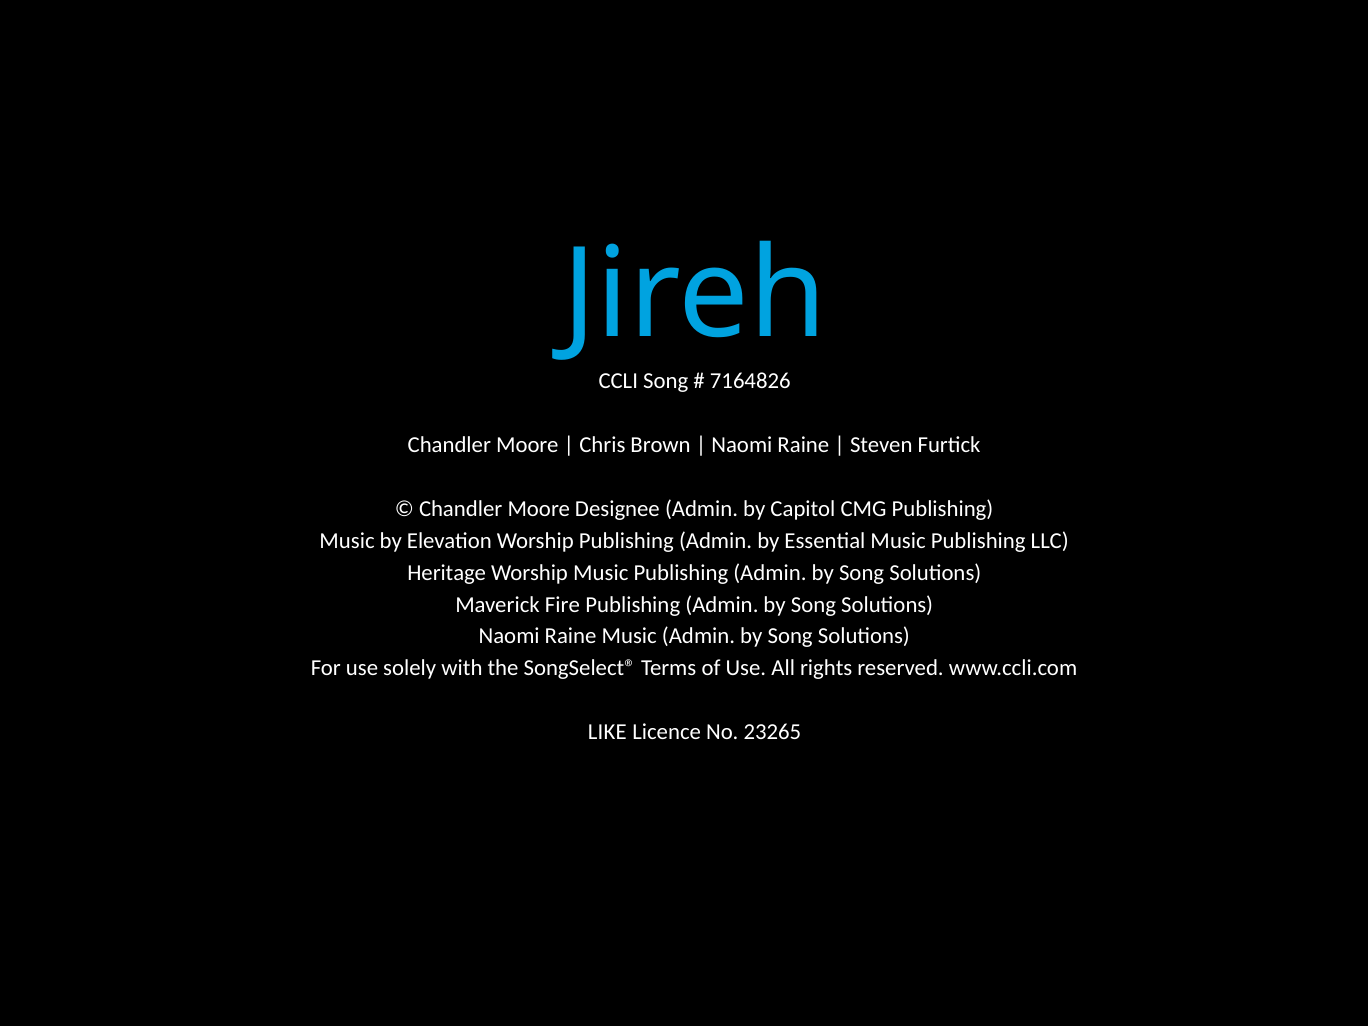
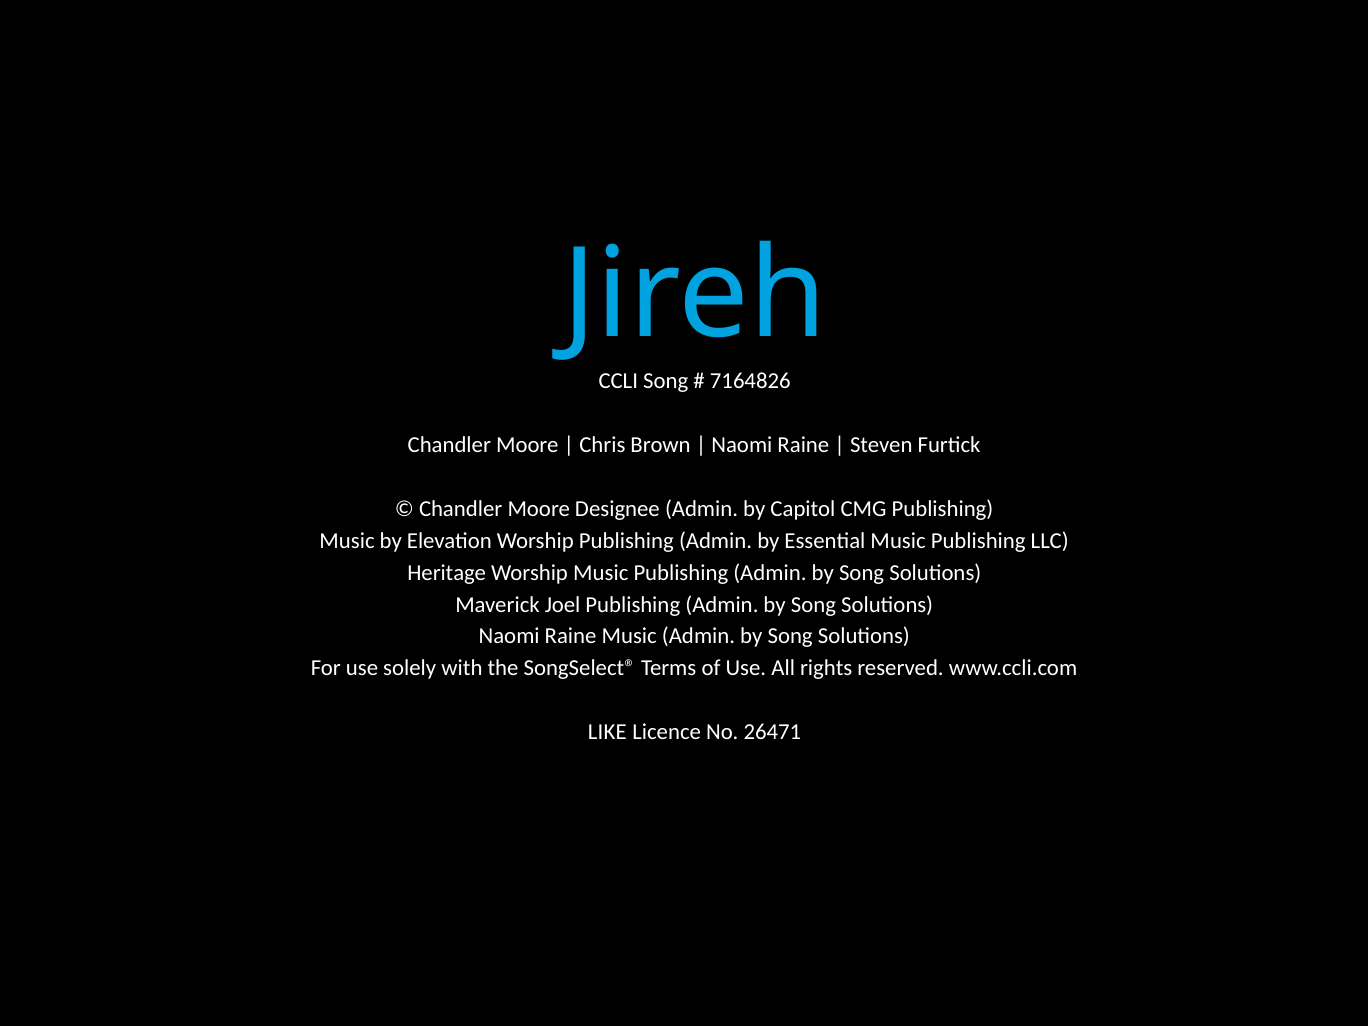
Fire: Fire -> Joel
23265: 23265 -> 26471
